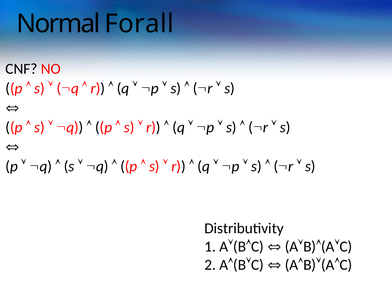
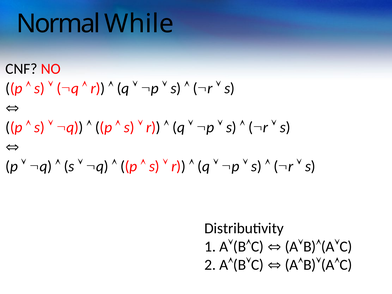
Forall: Forall -> While
